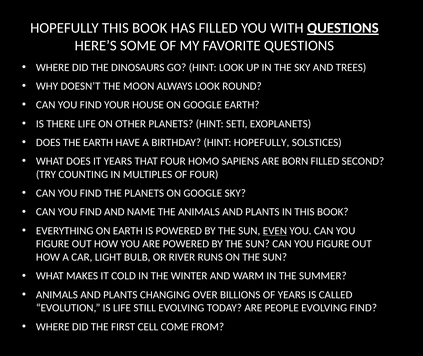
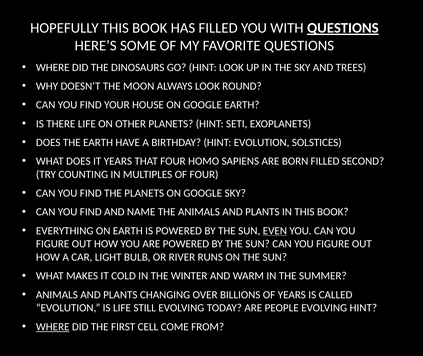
HINT HOPEFULLY: HOPEFULLY -> EVOLUTION
EVOLVING FIND: FIND -> HINT
WHERE at (53, 327) underline: none -> present
